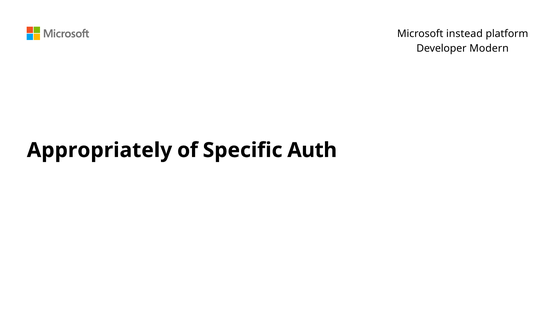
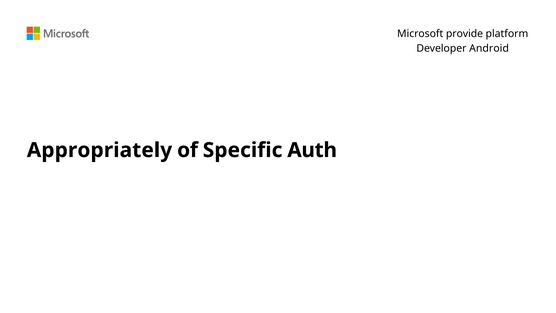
instead: instead -> provide
Modern: Modern -> Android
